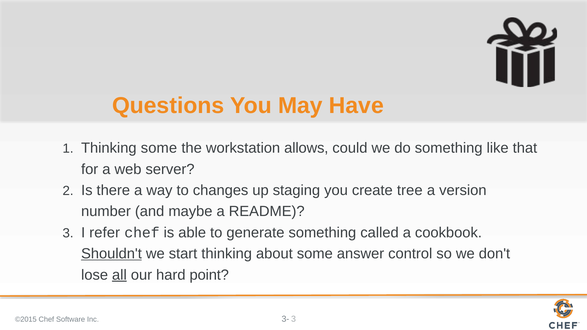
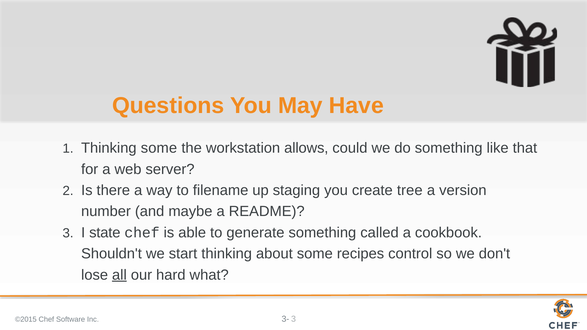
changes: changes -> filename
refer: refer -> state
Shouldn't underline: present -> none
answer: answer -> recipes
point: point -> what
